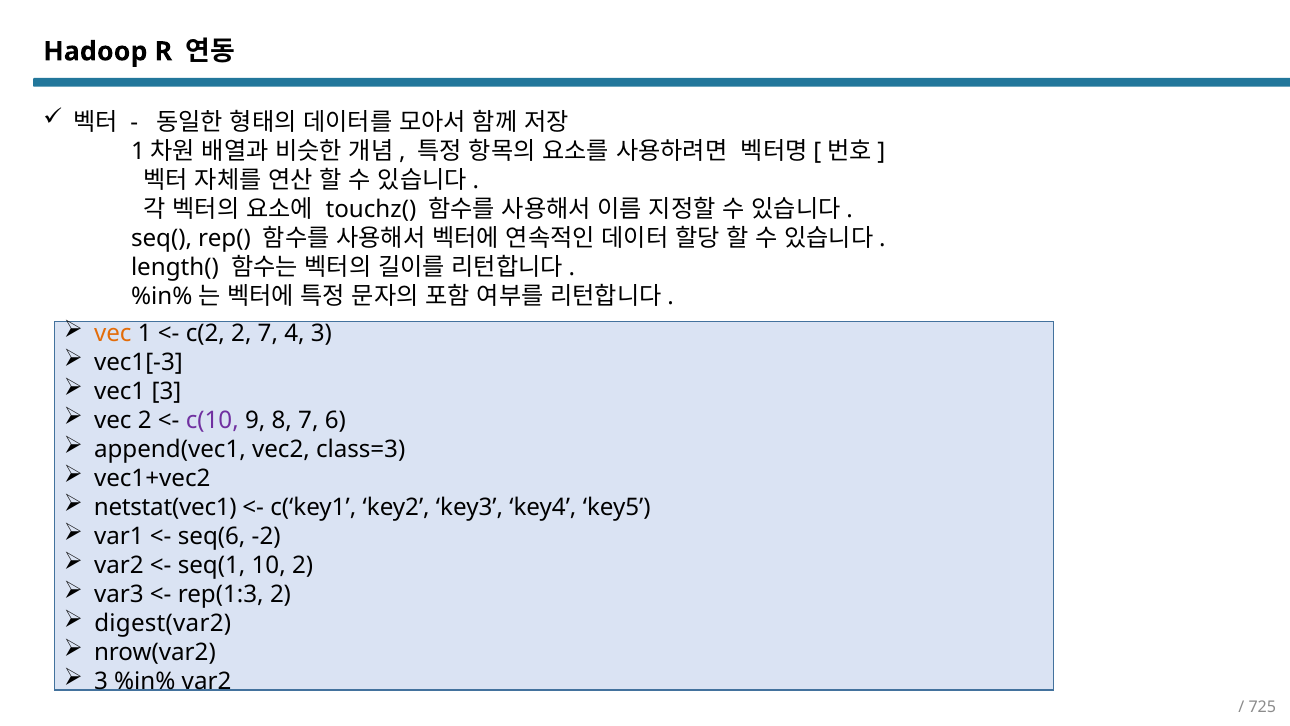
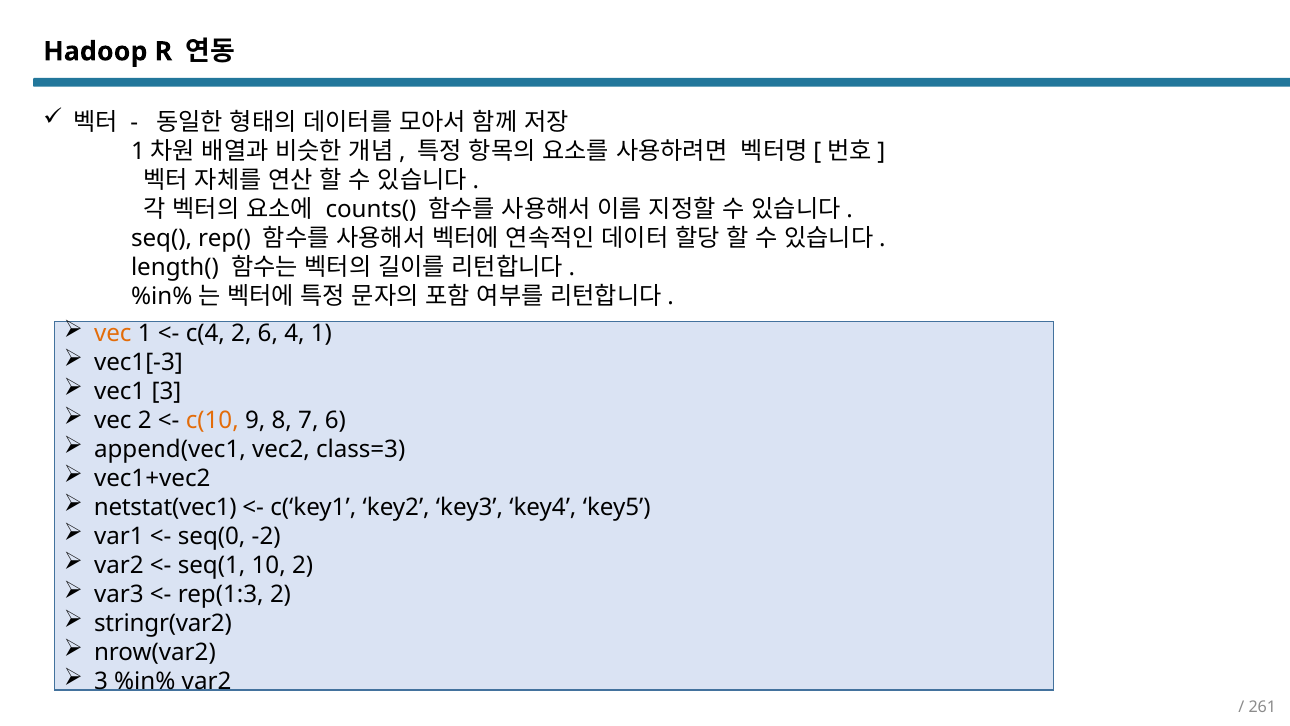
touchz(: touchz( -> counts(
c(2: c(2 -> c(4
2 7: 7 -> 6
4 3: 3 -> 1
c(10 colour: purple -> orange
seq(6: seq(6 -> seq(0
digest(var2: digest(var2 -> stringr(var2
725: 725 -> 261
